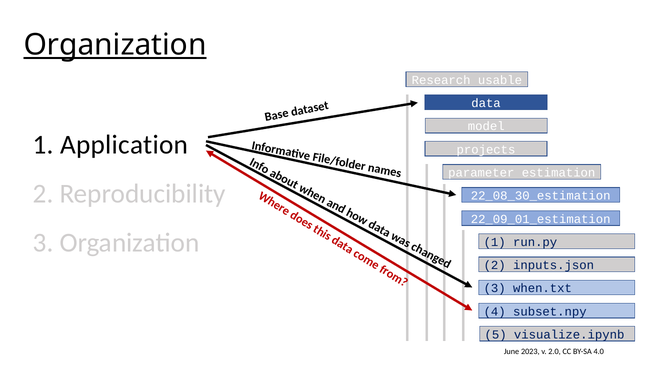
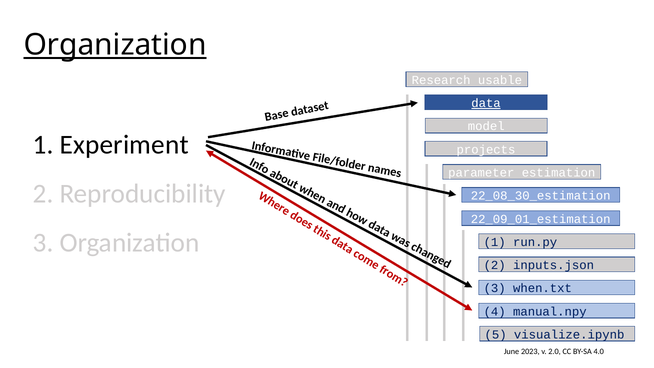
data underline: none -> present
Application: Application -> Experiment
subset.npy: subset.npy -> manual.npy
